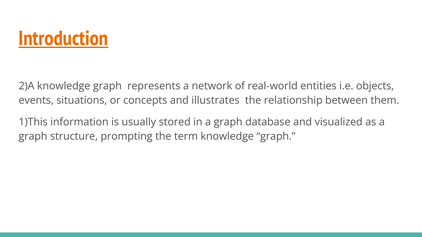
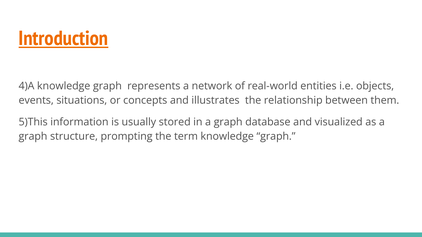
2)A: 2)A -> 4)A
1)This: 1)This -> 5)This
